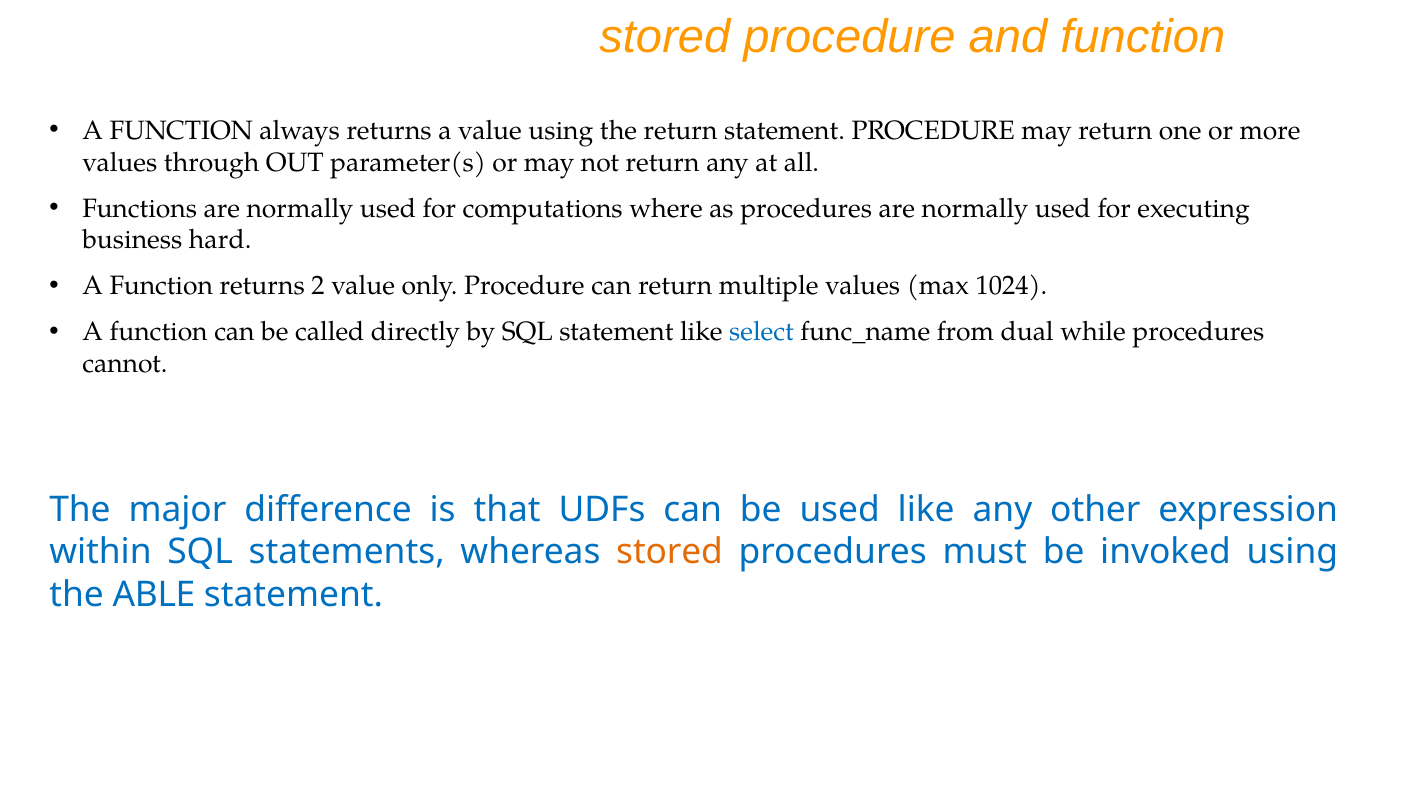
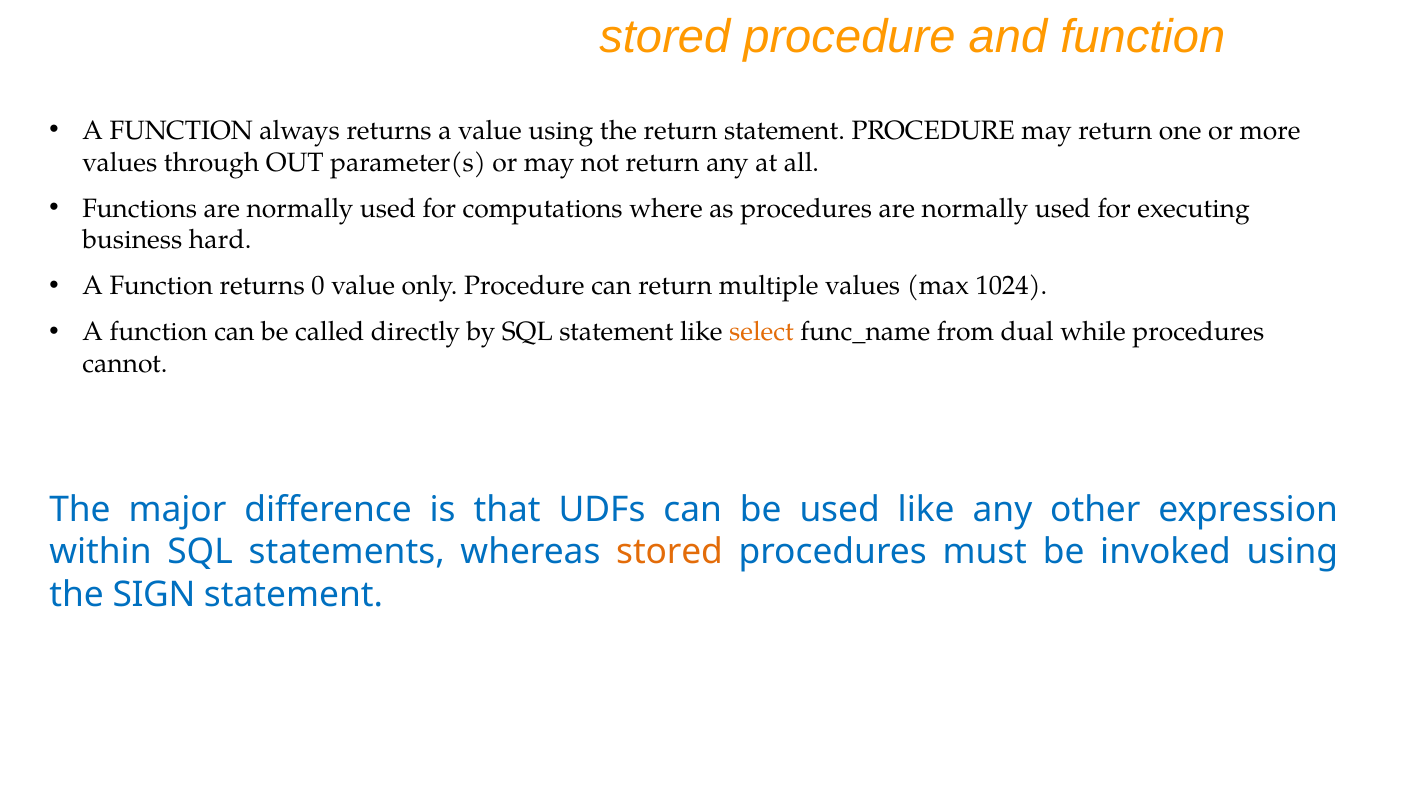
2: 2 -> 0
select colour: blue -> orange
ABLE: ABLE -> SIGN
